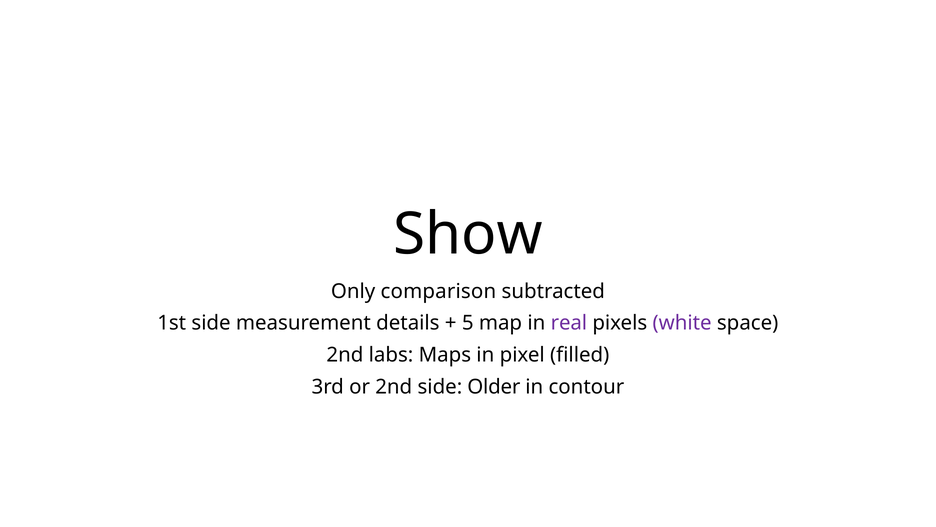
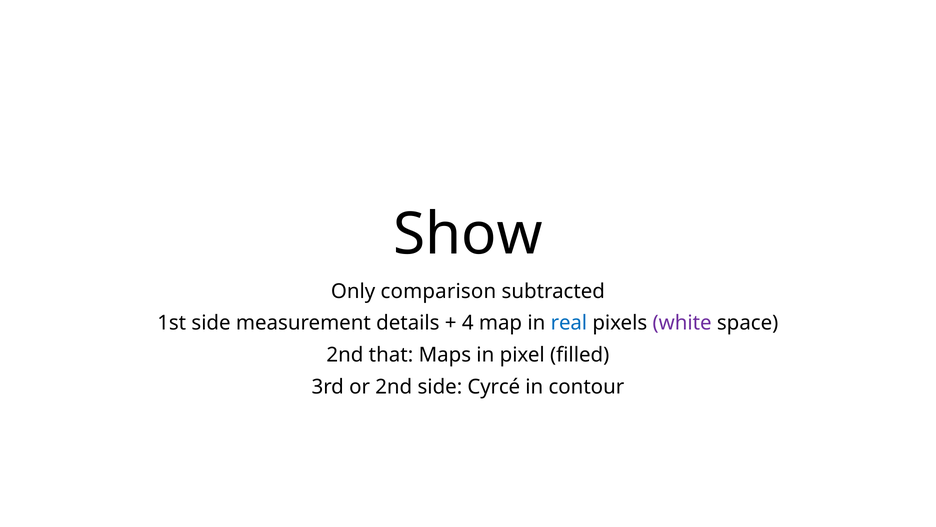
5: 5 -> 4
real colour: purple -> blue
labs: labs -> that
Older: Older -> Cyrcé
